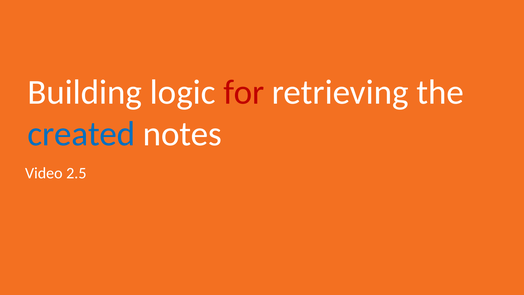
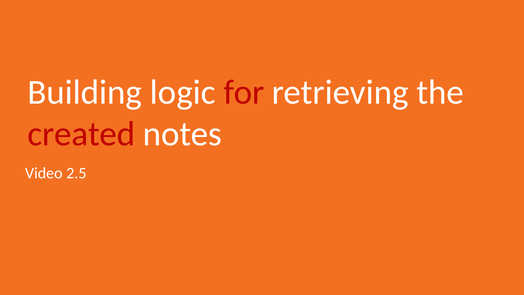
created colour: blue -> red
